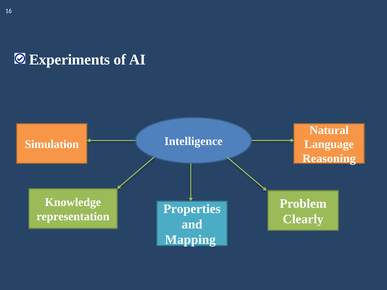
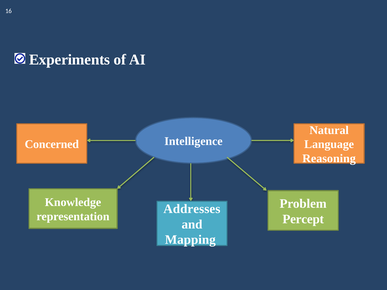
Simulation: Simulation -> Concerned
Properties: Properties -> Addresses
Clearly: Clearly -> Percept
